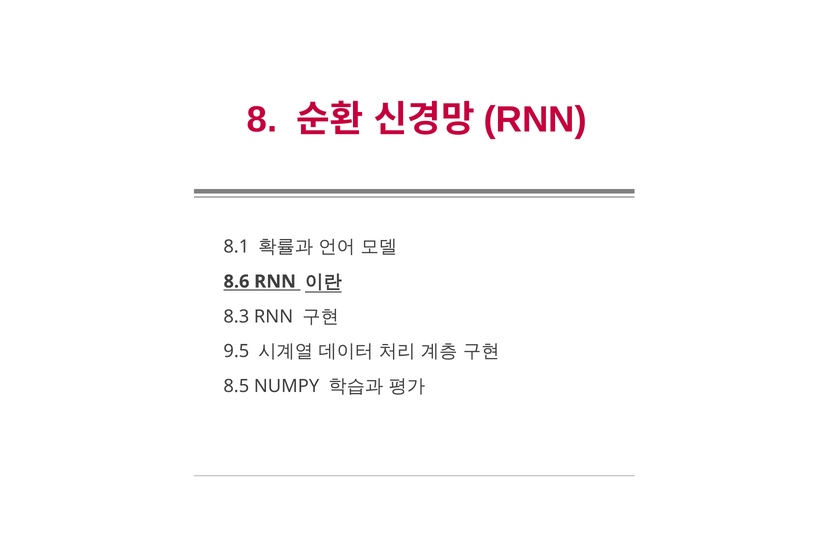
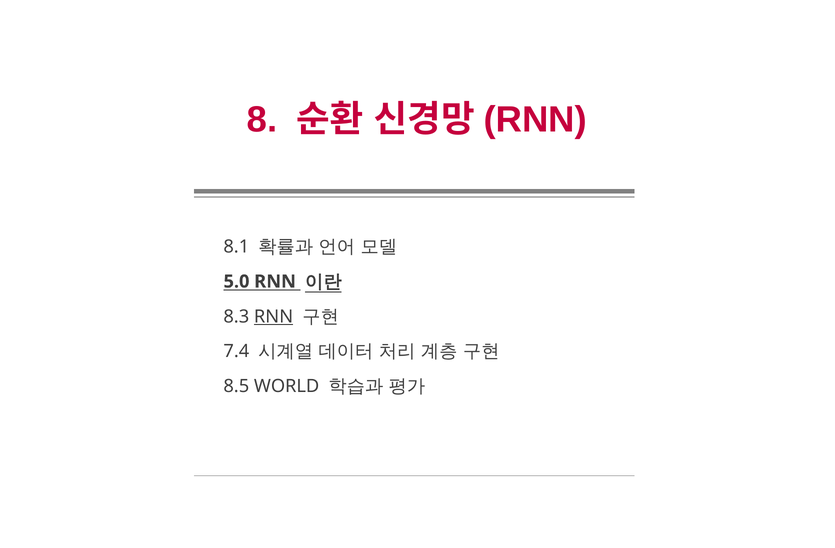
8.6: 8.6 -> 5.0
RNN at (274, 317) underline: none -> present
9.5: 9.5 -> 7.4
NUMPY: NUMPY -> WORLD
